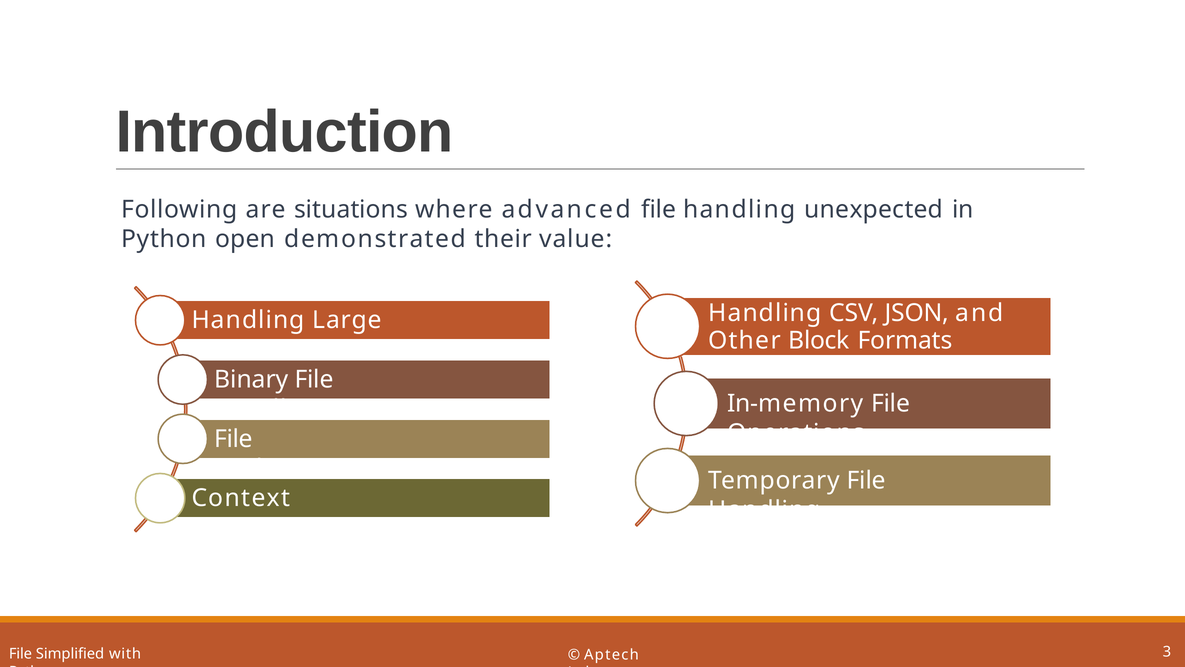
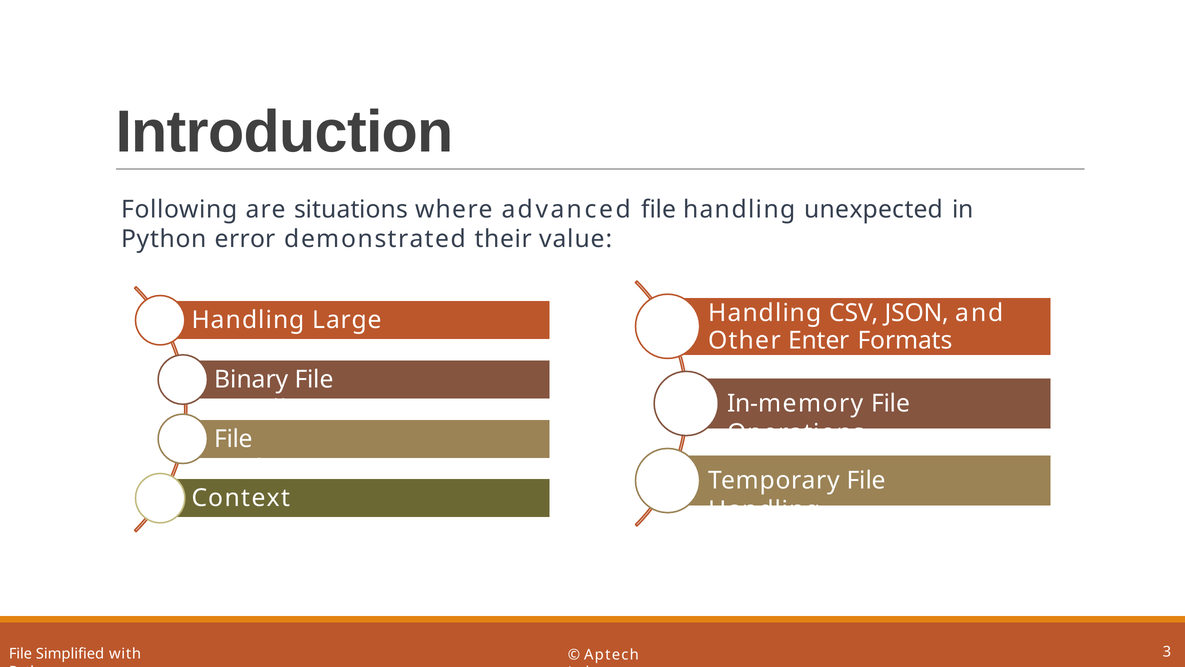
open: open -> error
Block: Block -> Enter
